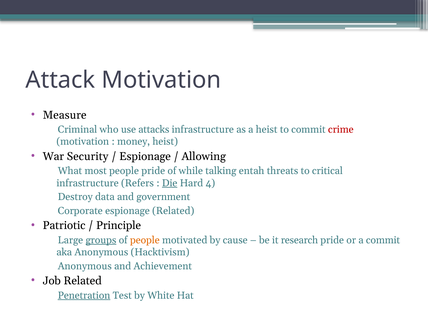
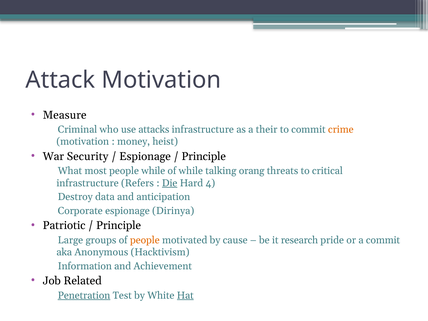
a heist: heist -> their
crime colour: red -> orange
Allowing at (204, 156): Allowing -> Principle
people pride: pride -> while
entah: entah -> orang
government: government -> anticipation
espionage Related: Related -> Dirinya
groups underline: present -> none
Anonymous at (85, 266): Anonymous -> Information
Hat underline: none -> present
